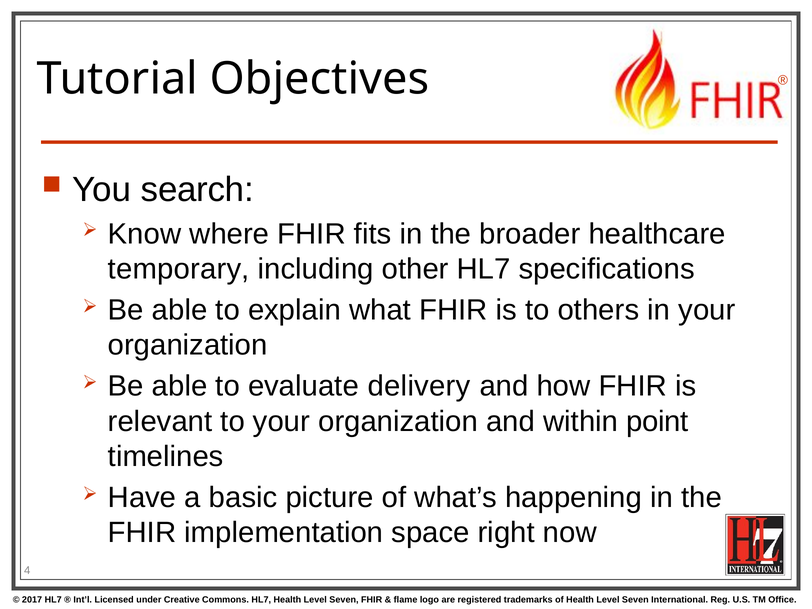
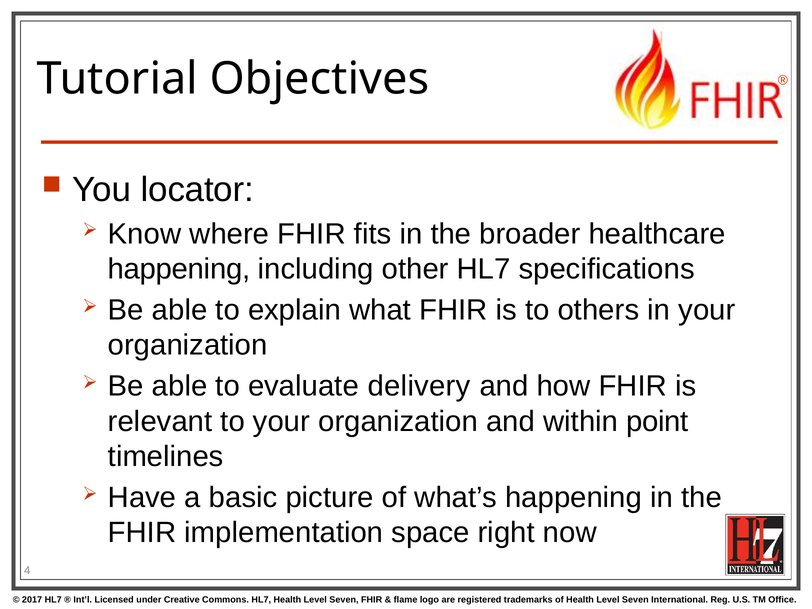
search: search -> locator
temporary at (179, 269): temporary -> happening
